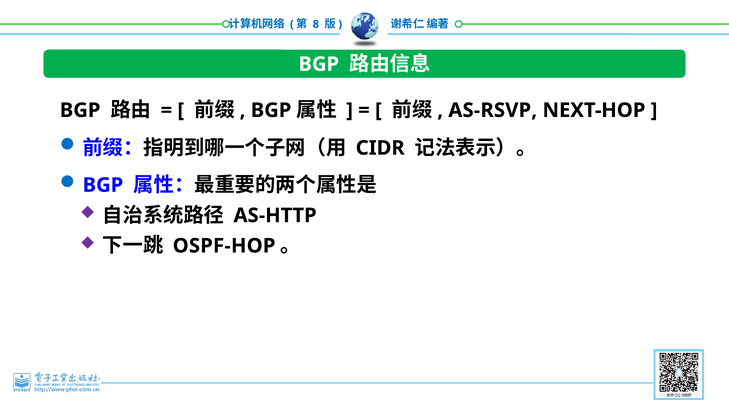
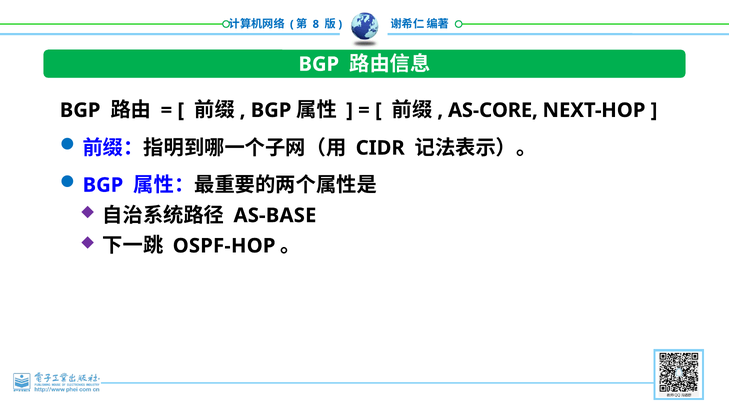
AS-RSVP: AS-RSVP -> AS-CORE
AS-HTTP: AS-HTTP -> AS-BASE
